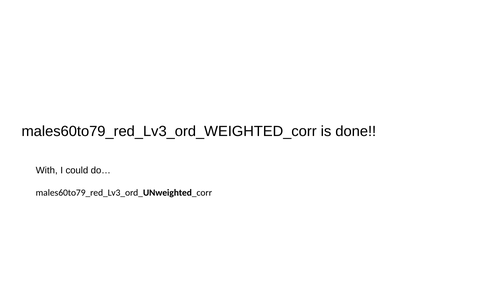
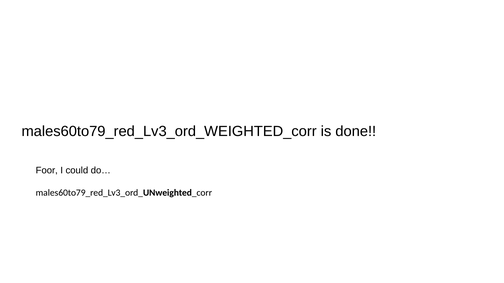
With: With -> Foor
